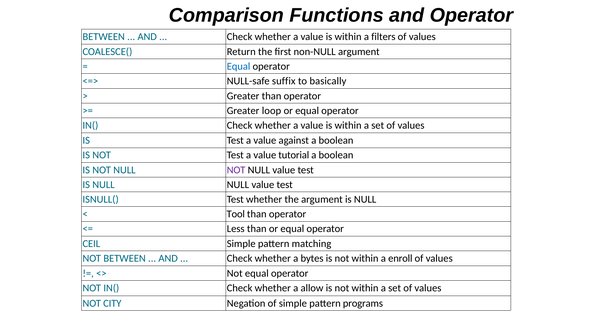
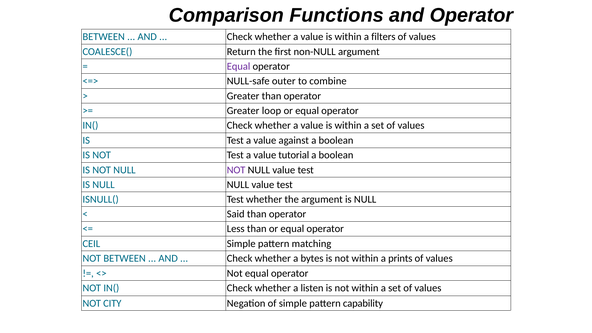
Equal at (239, 66) colour: blue -> purple
suffix: suffix -> outer
basically: basically -> combine
Tool: Tool -> Said
enroll: enroll -> prints
allow: allow -> listen
programs: programs -> capability
